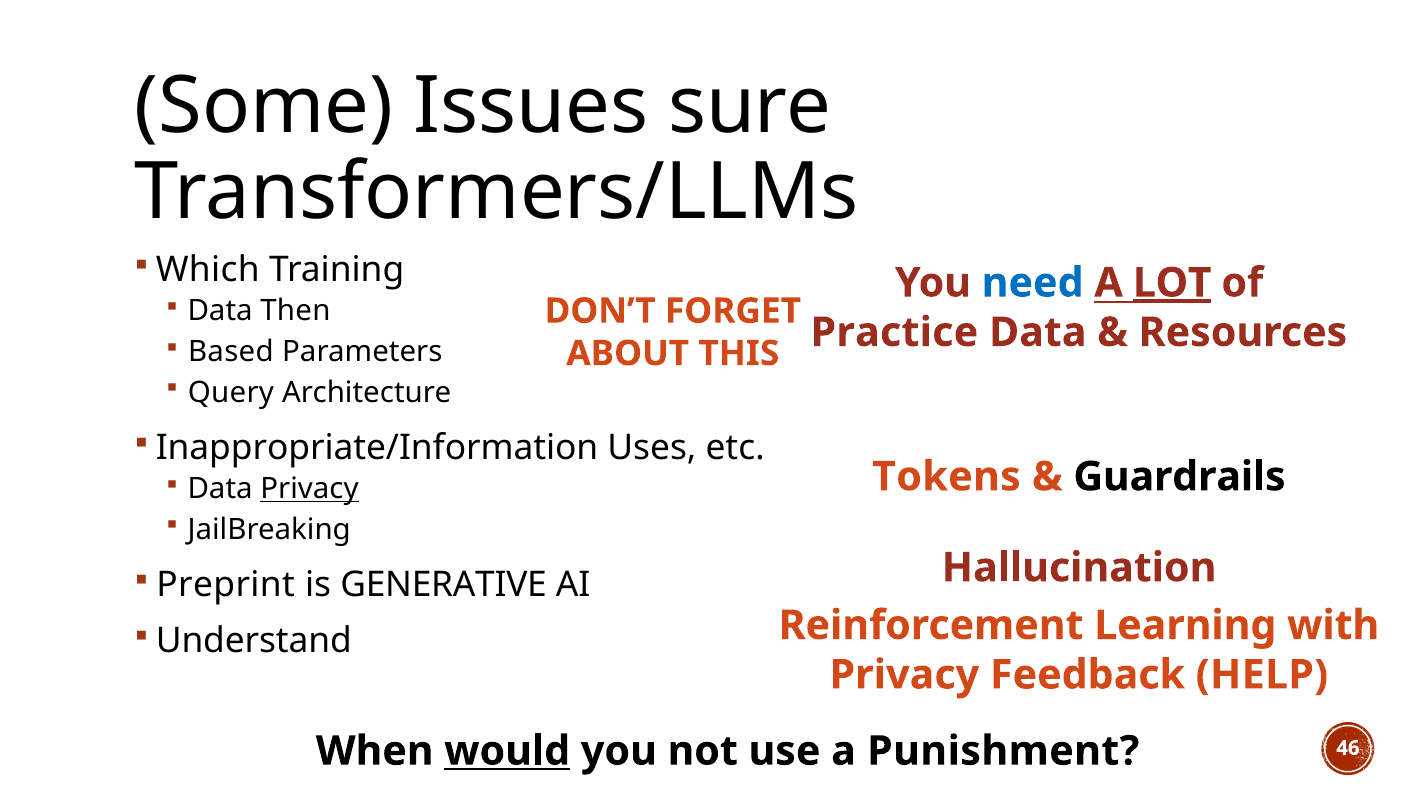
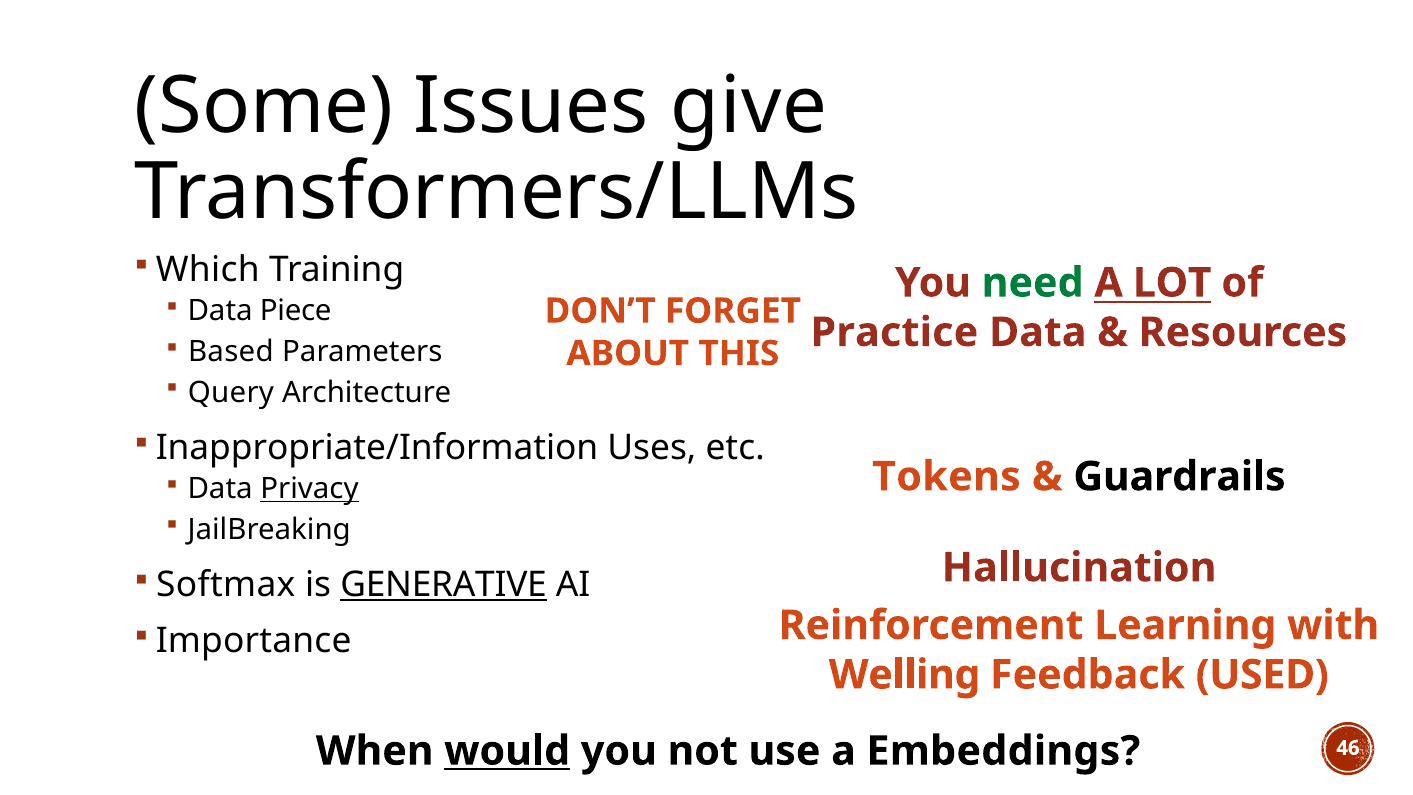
sure: sure -> give
need colour: blue -> green
LOT underline: present -> none
Then: Then -> Piece
Preprint: Preprint -> Softmax
GENERATIVE underline: none -> present
Understand: Understand -> Importance
Privacy at (904, 675): Privacy -> Welling
HELP: HELP -> USED
Punishment: Punishment -> Embeddings
